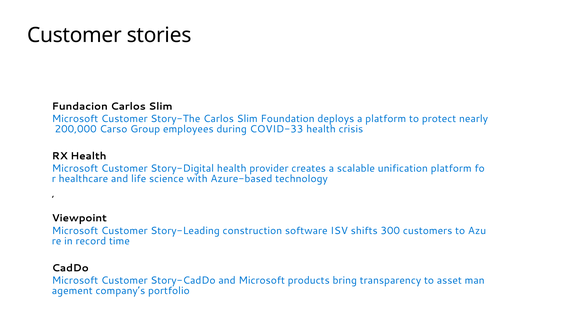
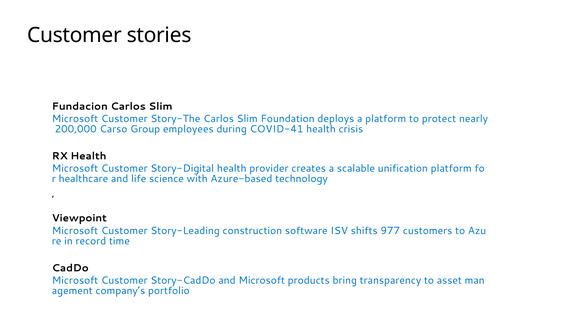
COVID-33: COVID-33 -> COVID-41
300: 300 -> 977
